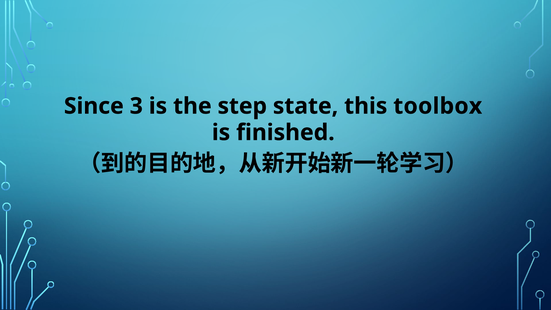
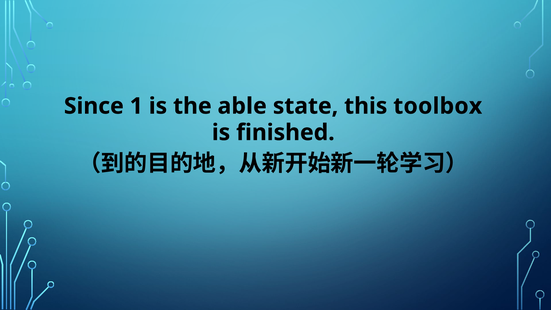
3: 3 -> 1
step: step -> able
